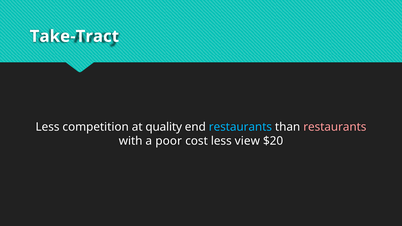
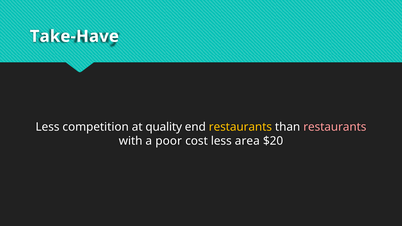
Take-Tract: Take-Tract -> Take-Have
restaurants at (240, 127) colour: light blue -> yellow
view: view -> area
